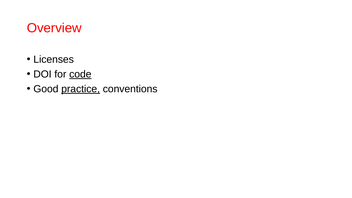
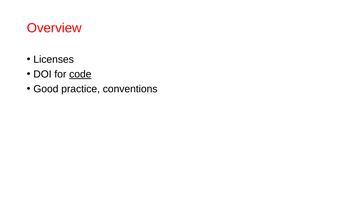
practice underline: present -> none
